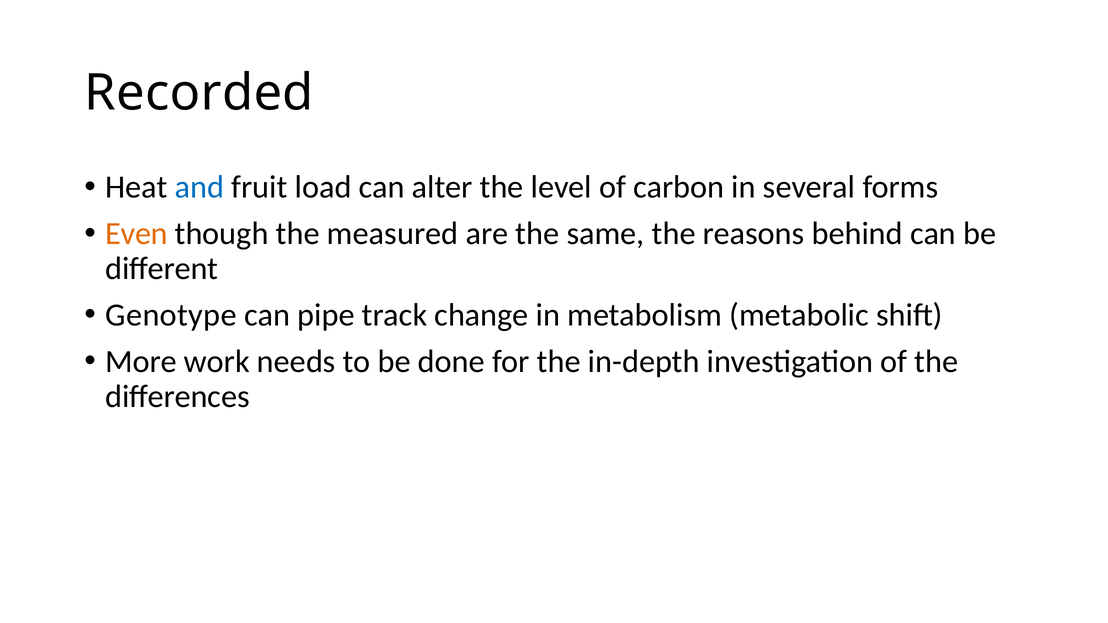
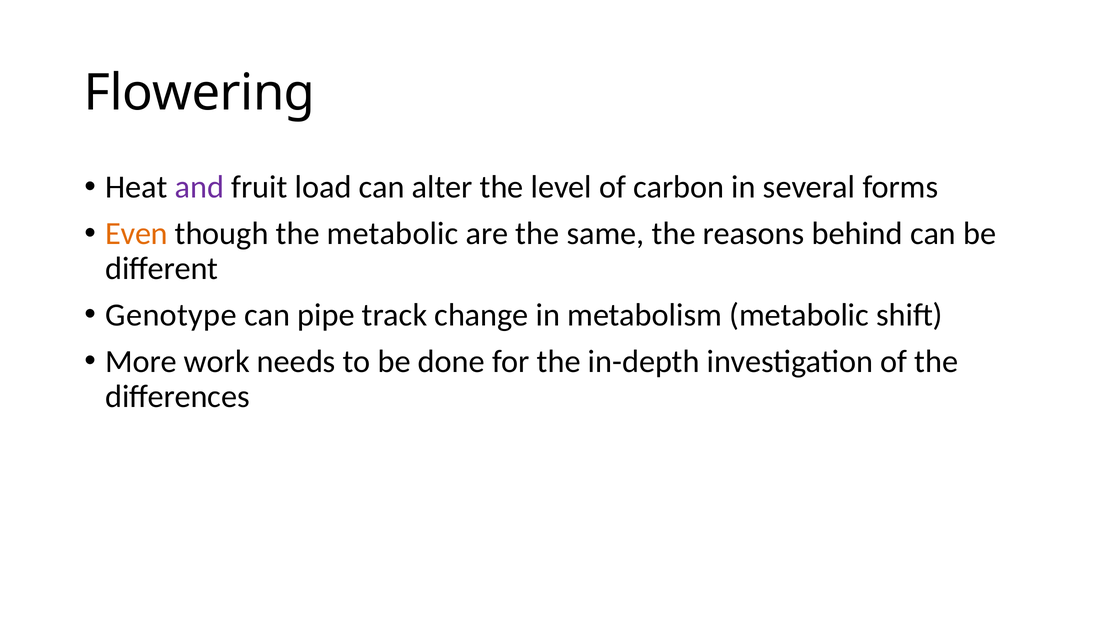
Recorded: Recorded -> Flowering
and colour: blue -> purple
the measured: measured -> metabolic
